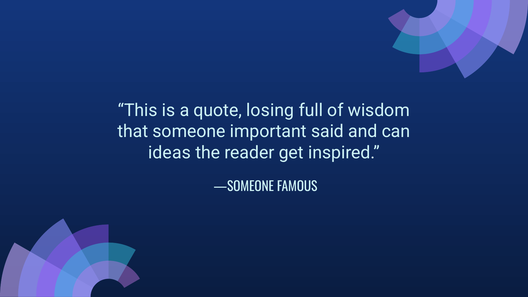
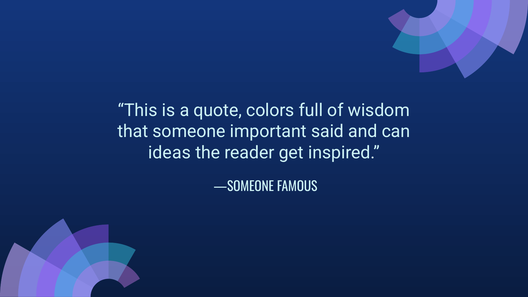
losing: losing -> colors
